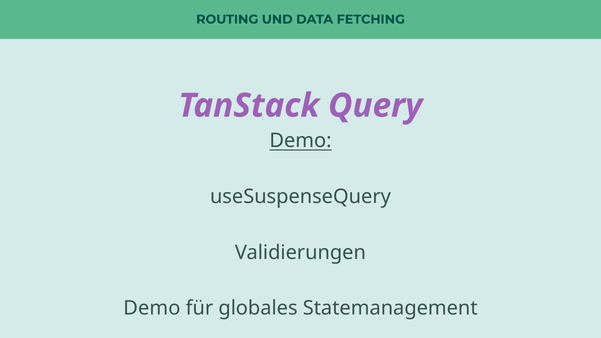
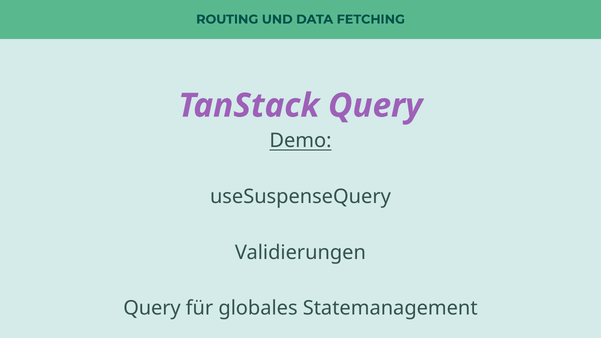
Demo at (152, 308): Demo -> Query
